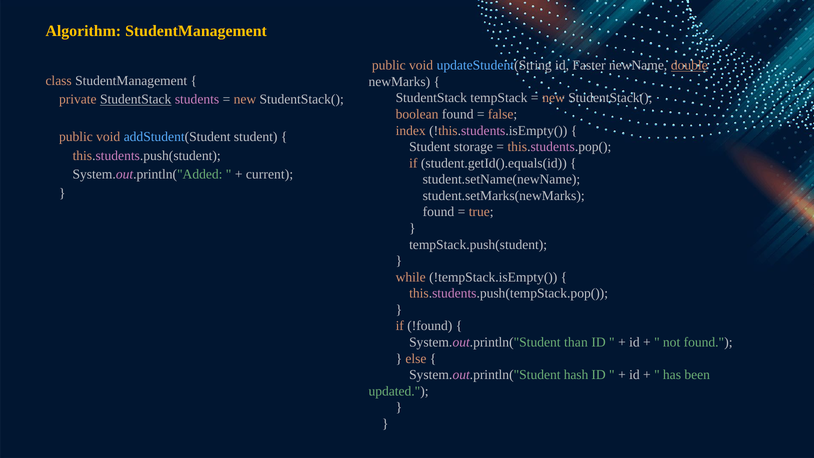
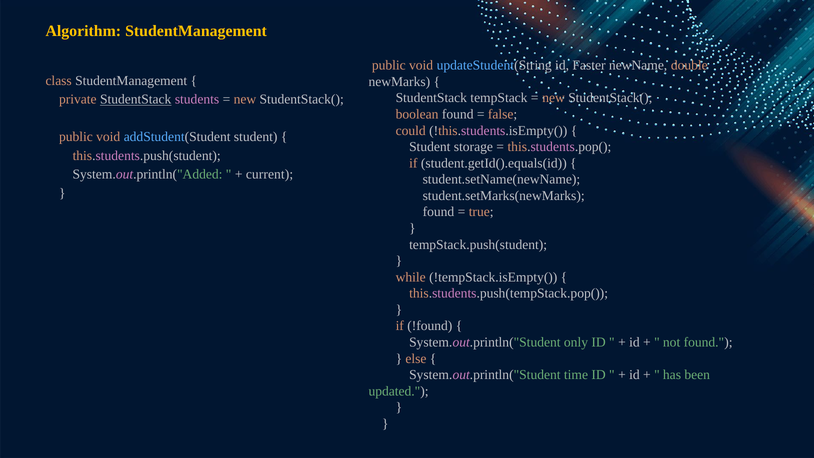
double underline: present -> none
index: index -> could
than: than -> only
hash: hash -> time
